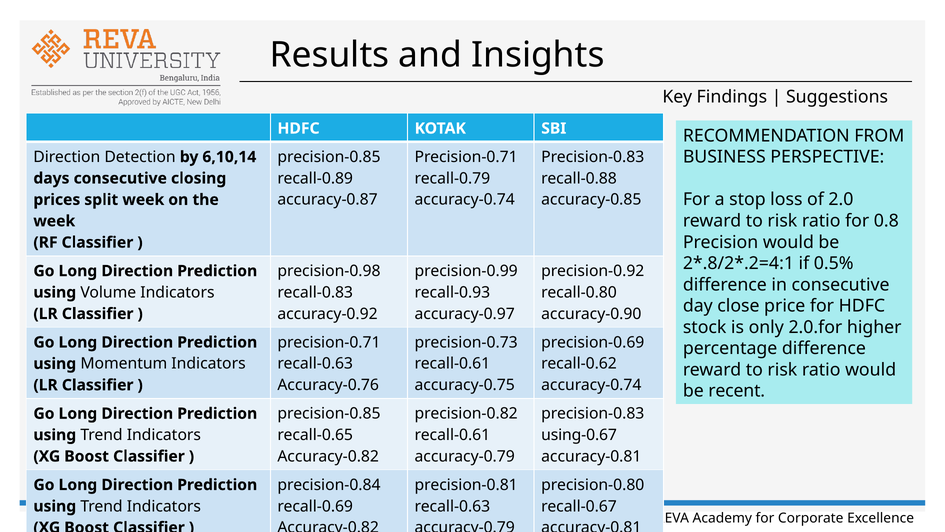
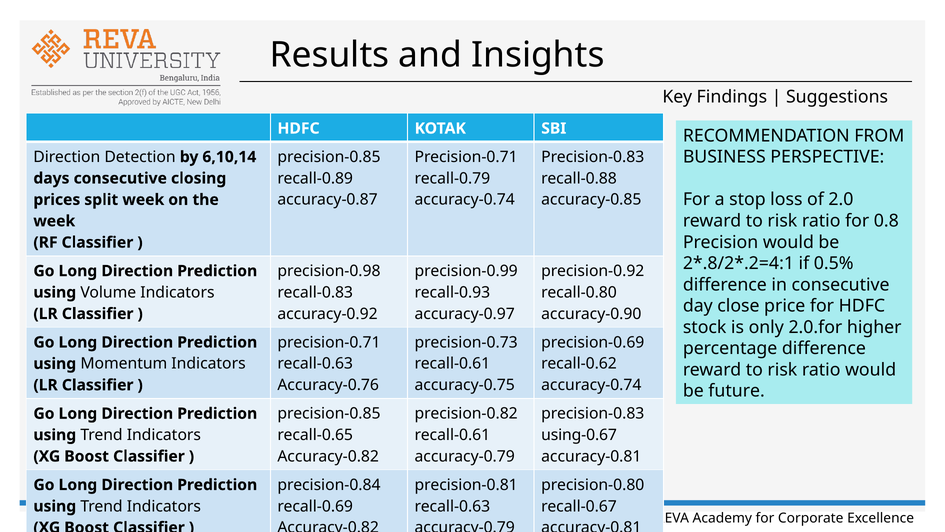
recent: recent -> future
